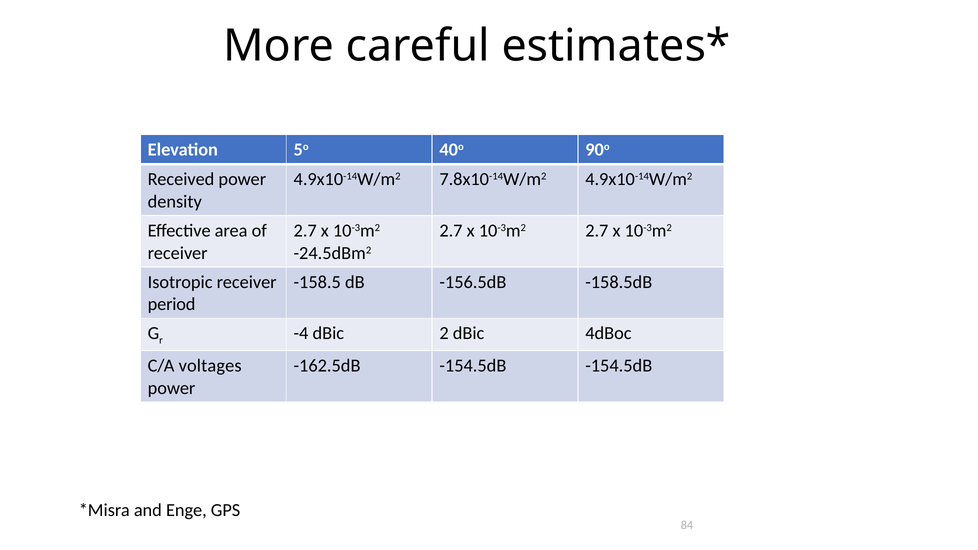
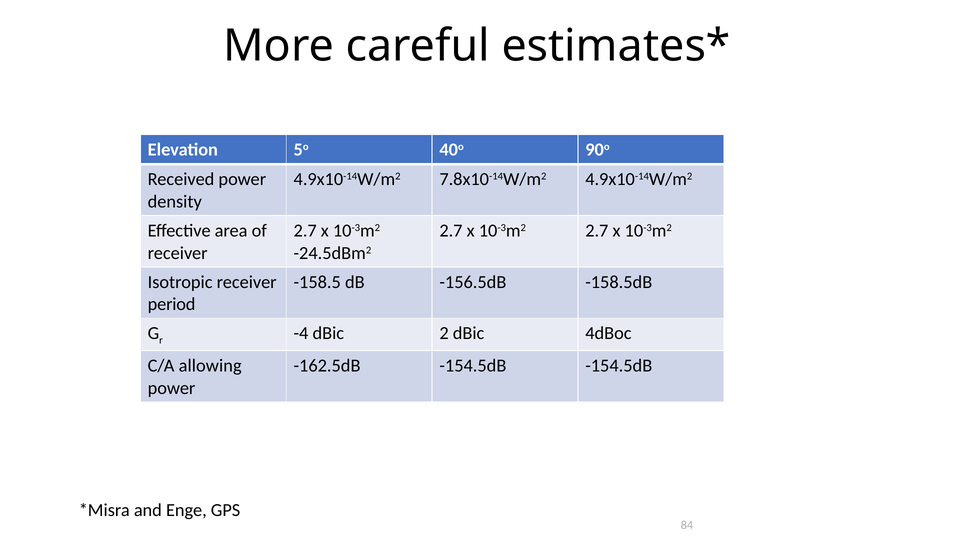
voltages: voltages -> allowing
